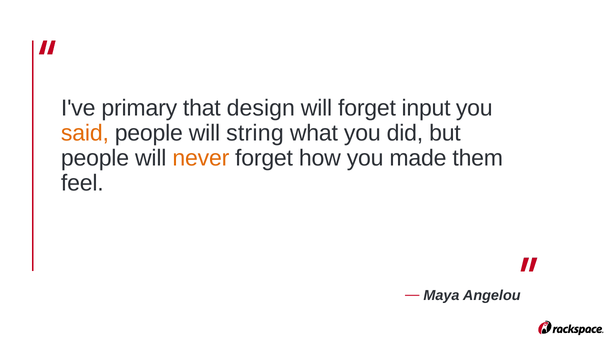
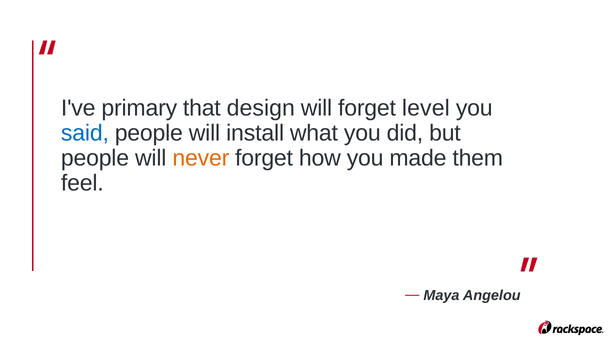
input: input -> level
said colour: orange -> blue
string: string -> install
